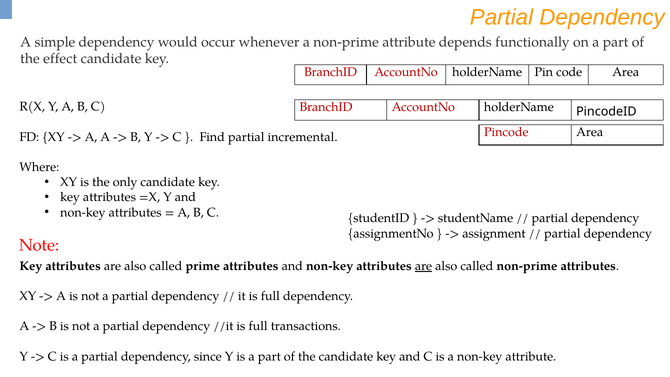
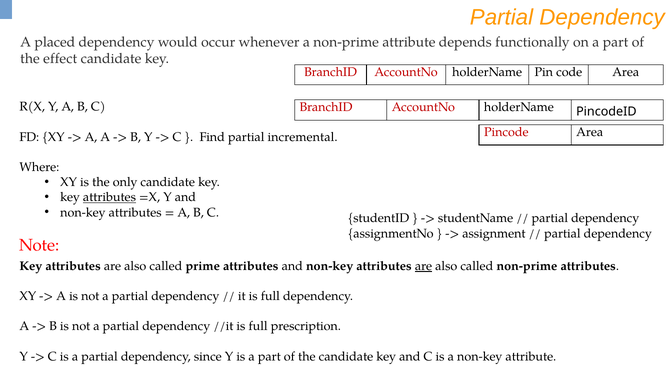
simple: simple -> placed
attributes at (109, 197) underline: none -> present
transactions: transactions -> prescription
